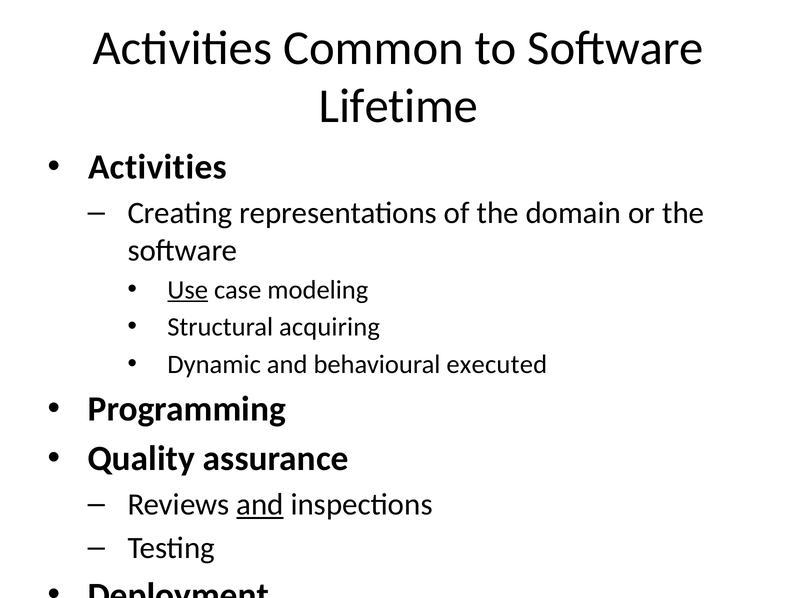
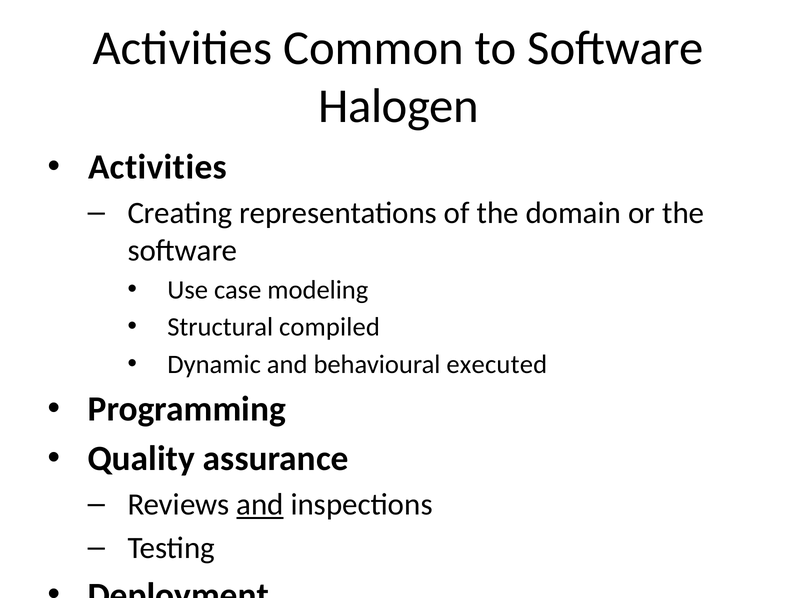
Lifetime: Lifetime -> Halogen
Use underline: present -> none
acquiring: acquiring -> compiled
